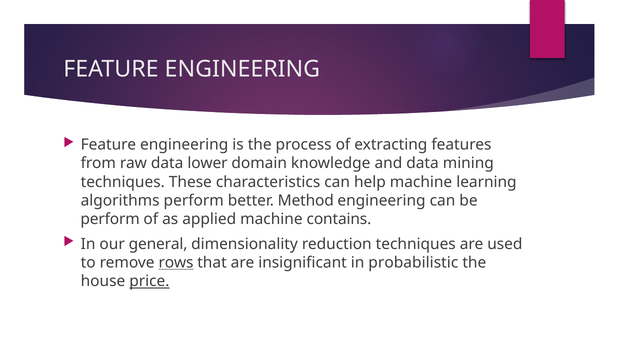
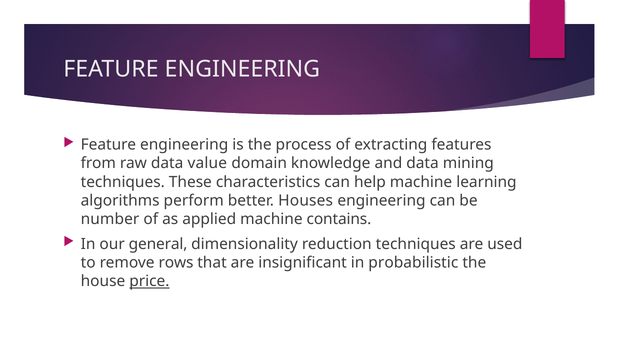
lower: lower -> value
Method: Method -> Houses
perform at (110, 219): perform -> number
rows underline: present -> none
